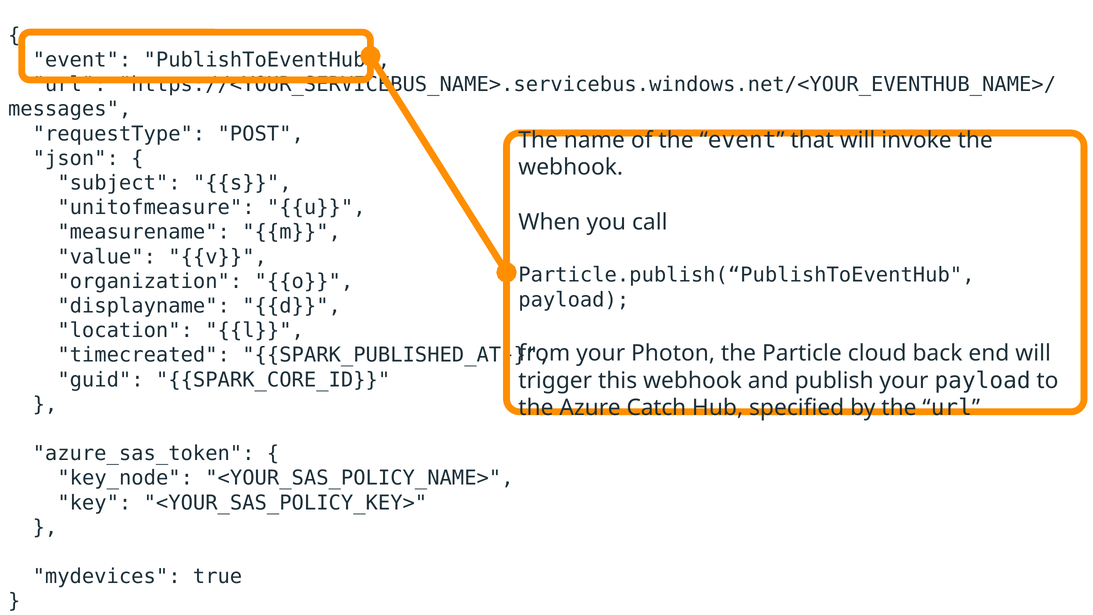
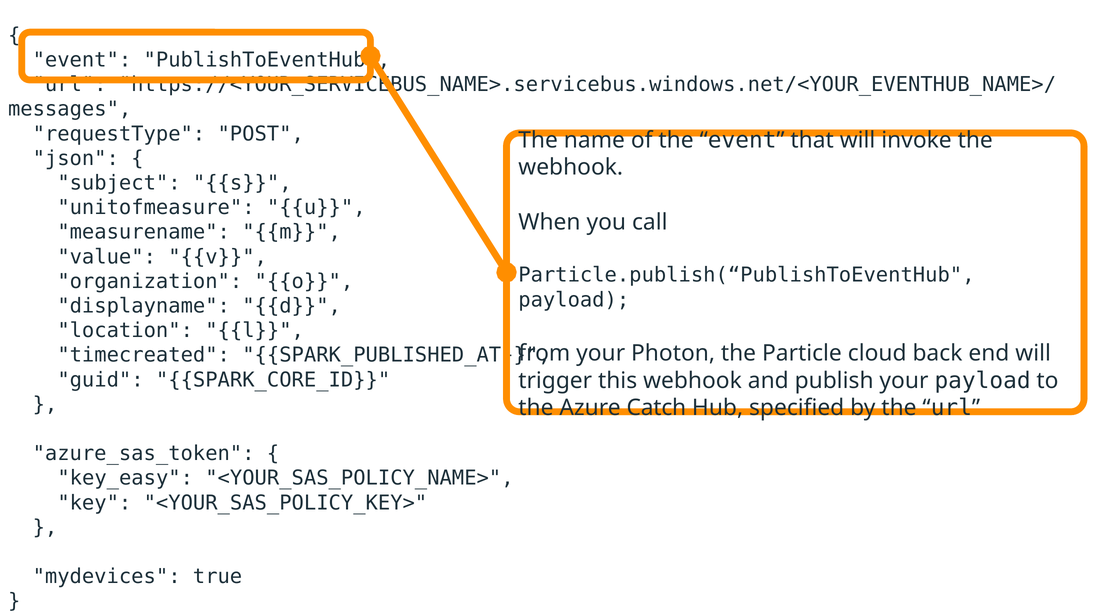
key_node: key_node -> key_easy
